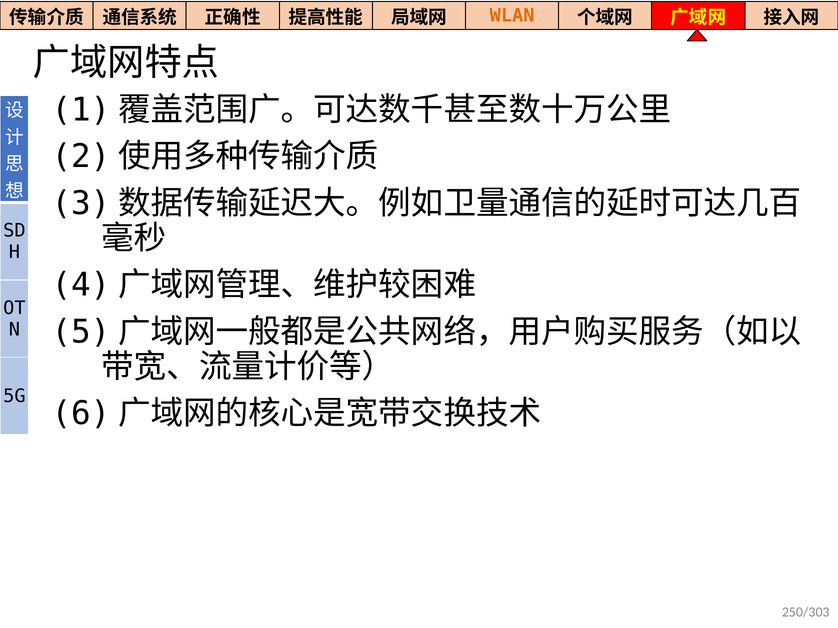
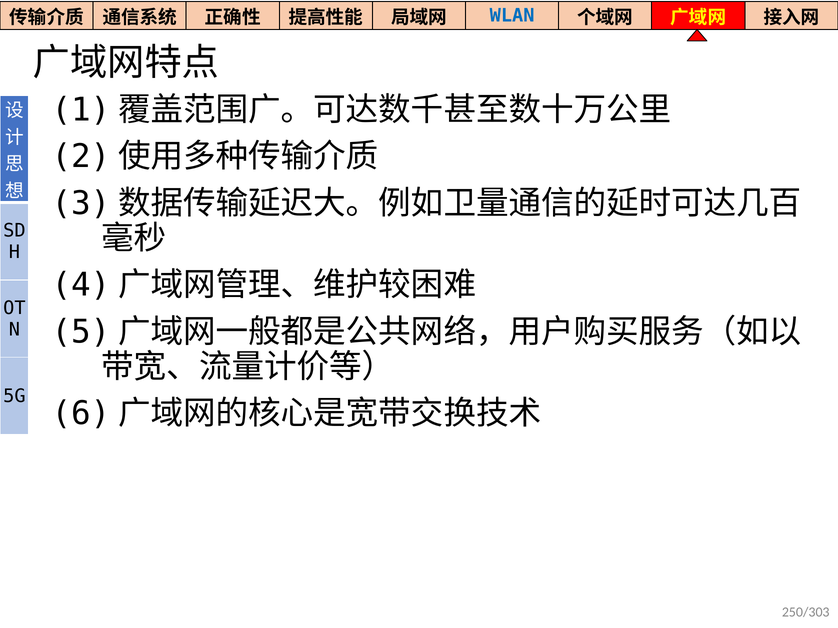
WLAN colour: orange -> blue
